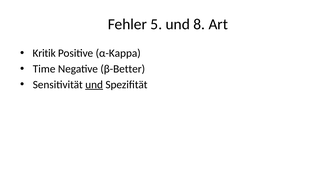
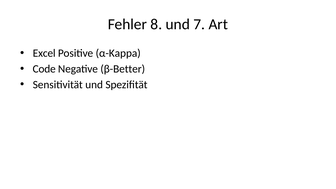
5: 5 -> 8
8: 8 -> 7
Kritik: Kritik -> Excel
Time: Time -> Code
und at (94, 85) underline: present -> none
